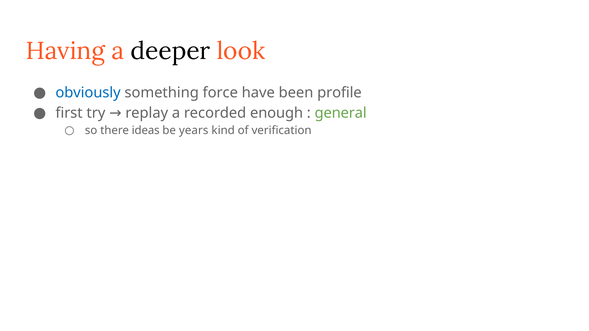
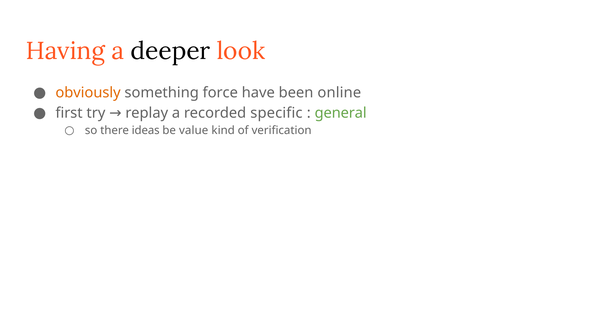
obviously colour: blue -> orange
profile: profile -> online
enough: enough -> specific
years: years -> value
